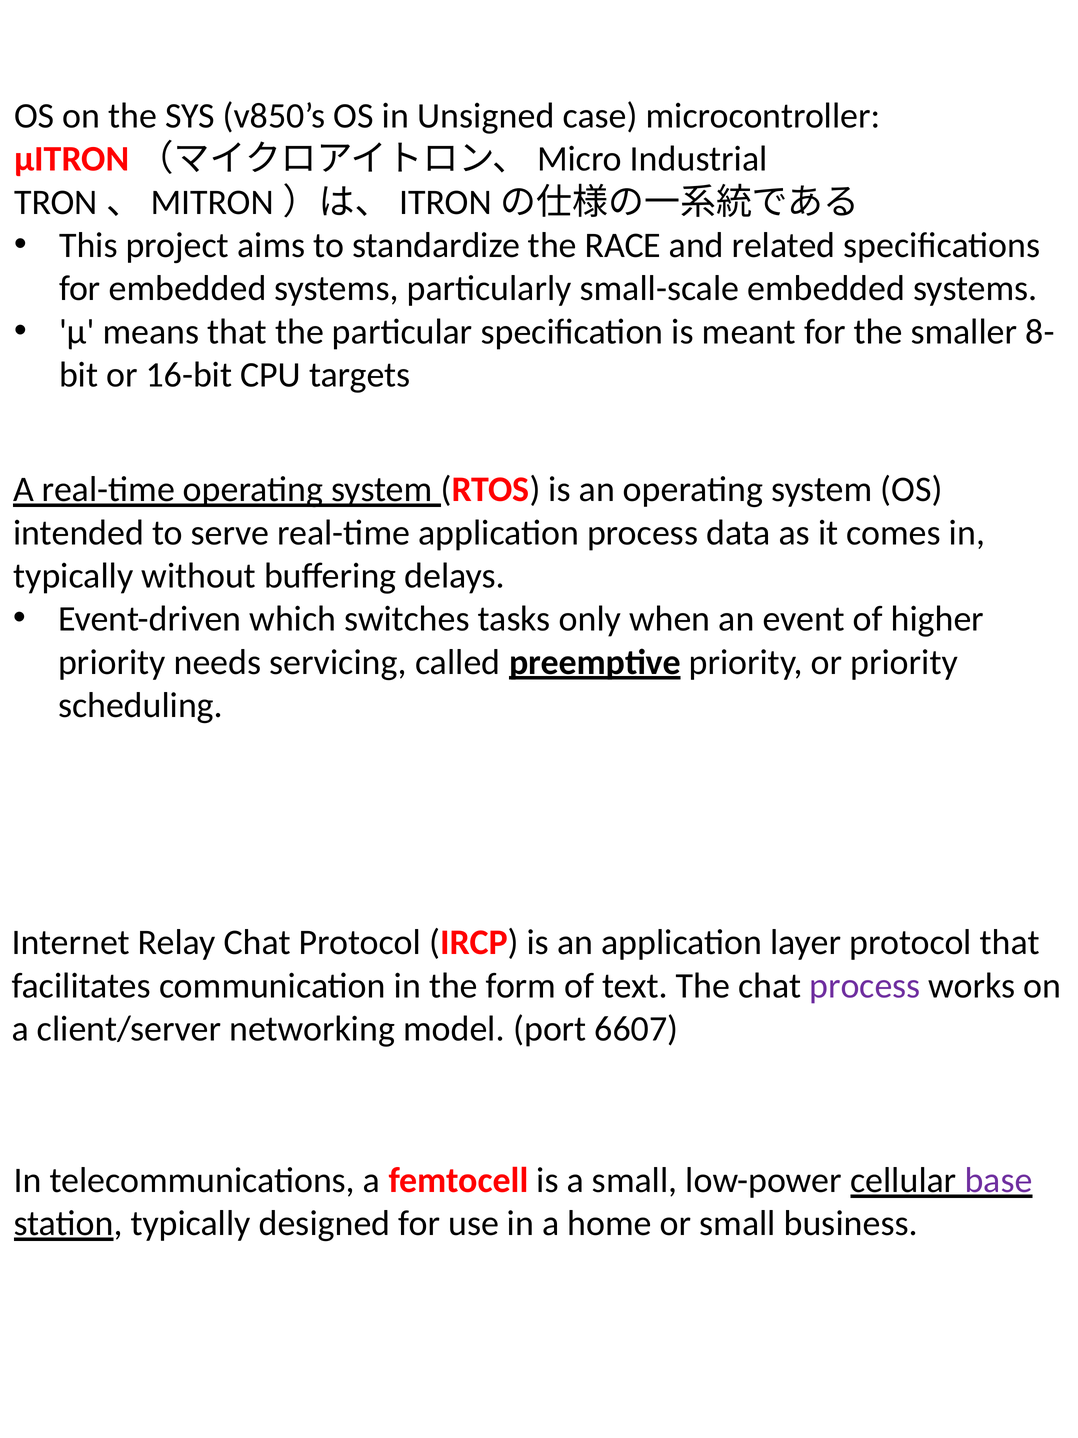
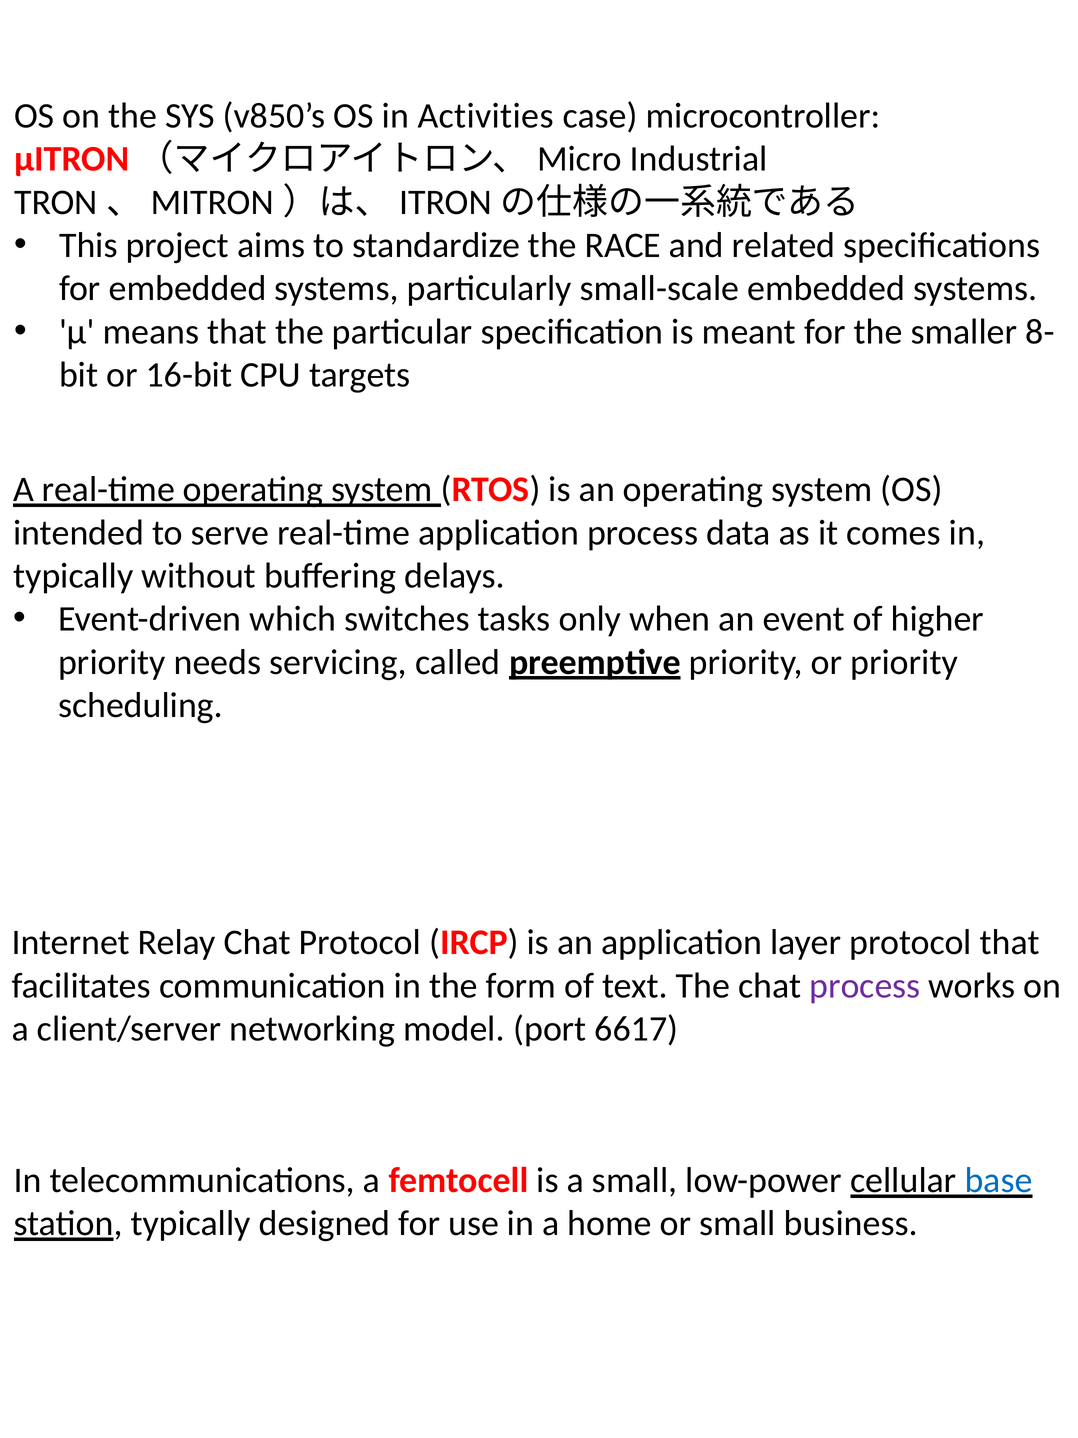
Unsigned: Unsigned -> Activities
6607: 6607 -> 6617
base colour: purple -> blue
